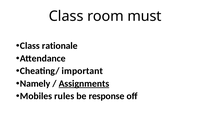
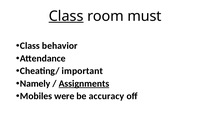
Class at (66, 16) underline: none -> present
rationale: rationale -> behavior
rules: rules -> were
response: response -> accuracy
